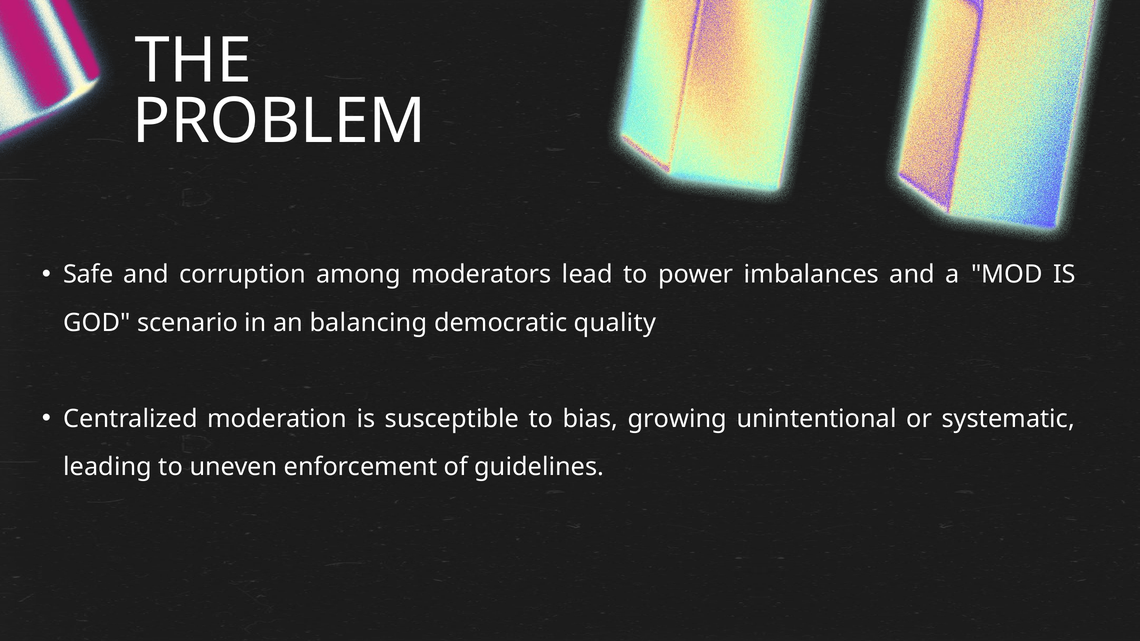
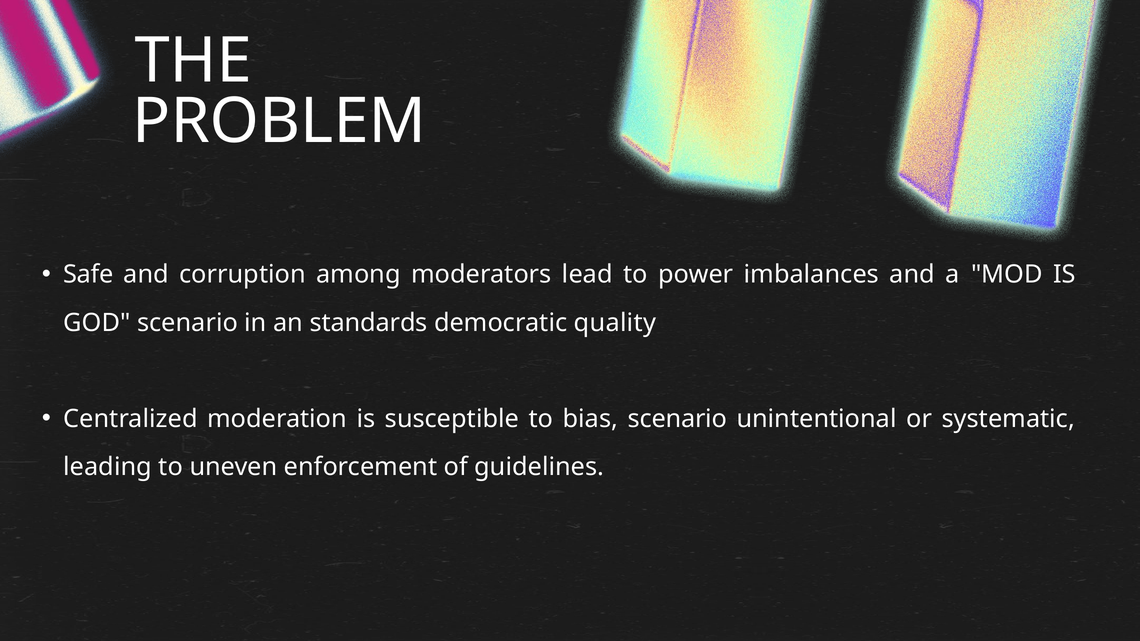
balancing: balancing -> standards
bias growing: growing -> scenario
